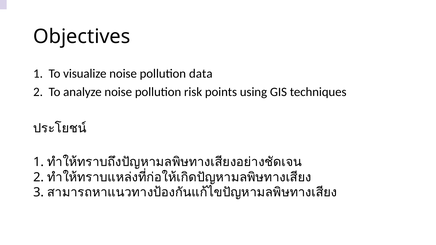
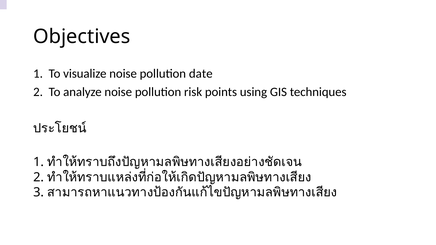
data: data -> date
